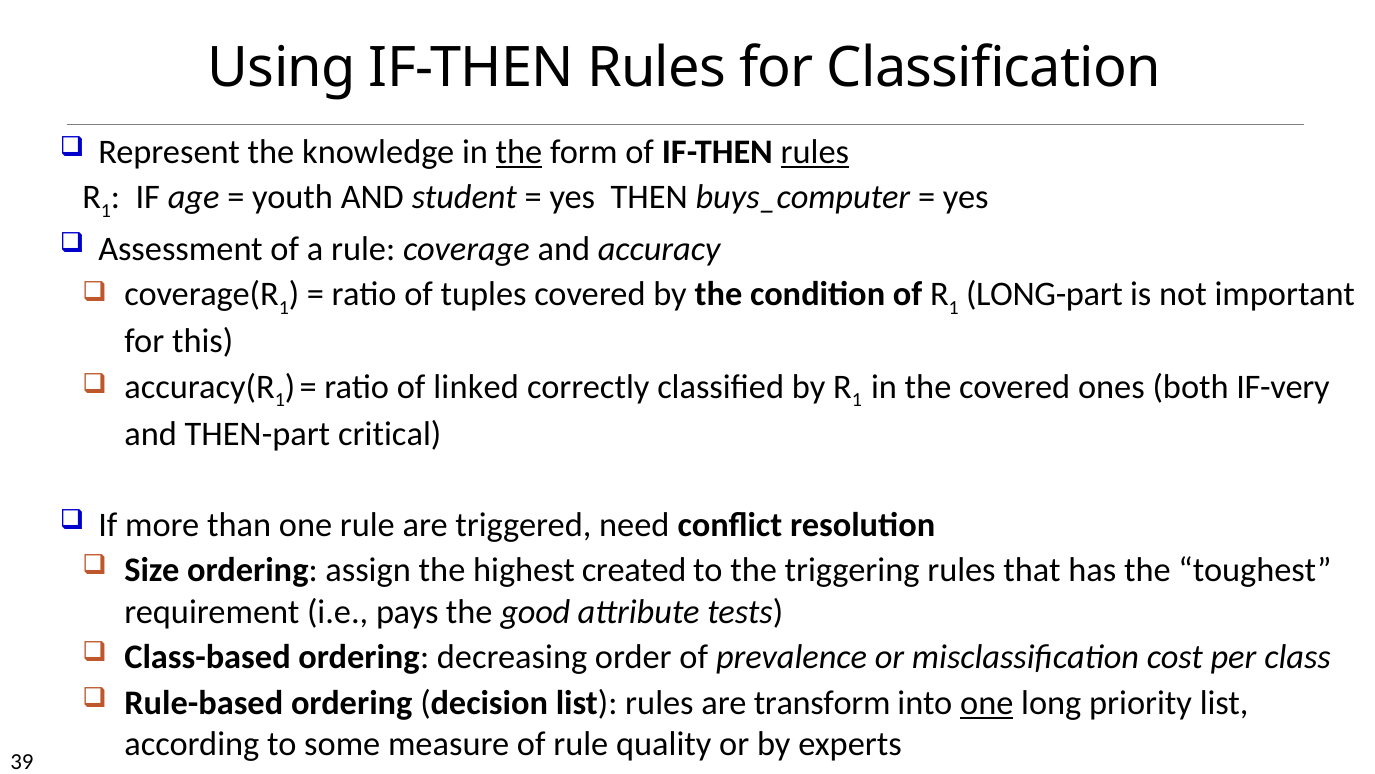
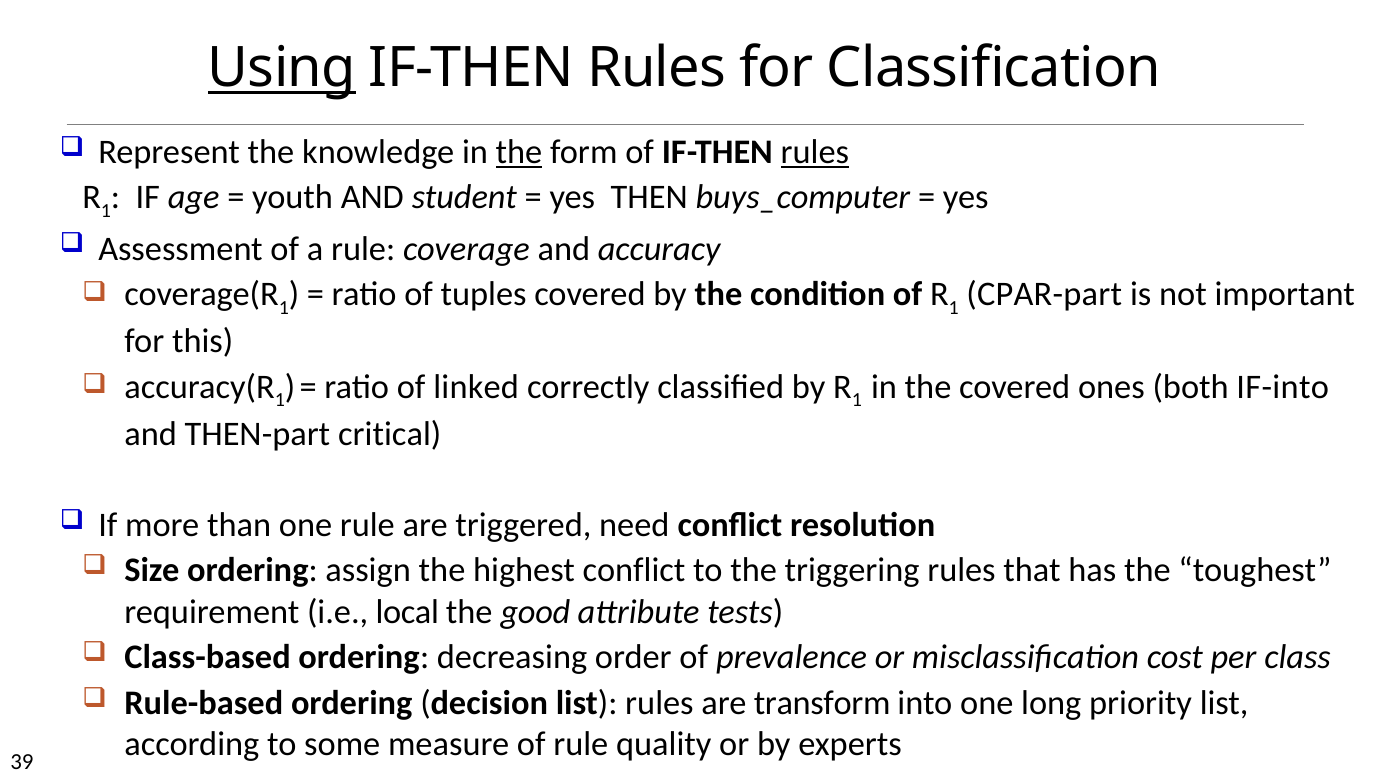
Using underline: none -> present
LONG-part: LONG-part -> CPAR-part
IF-very: IF-very -> IF-into
highest created: created -> conflict
pays: pays -> local
one at (987, 703) underline: present -> none
